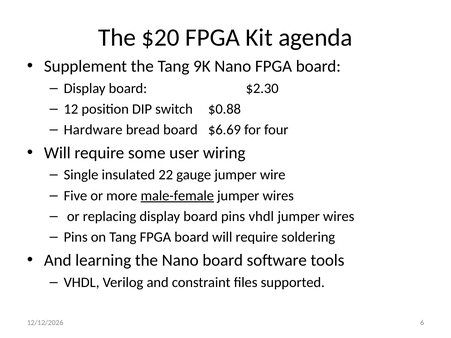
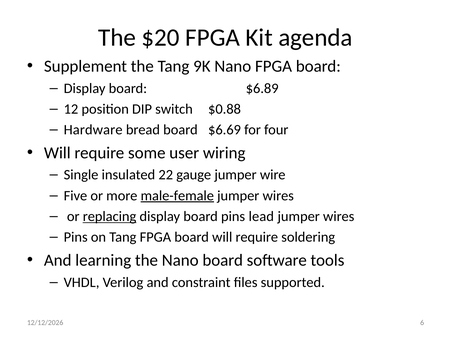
$2.30: $2.30 -> $6.89
replacing underline: none -> present
pins vhdl: vhdl -> lead
